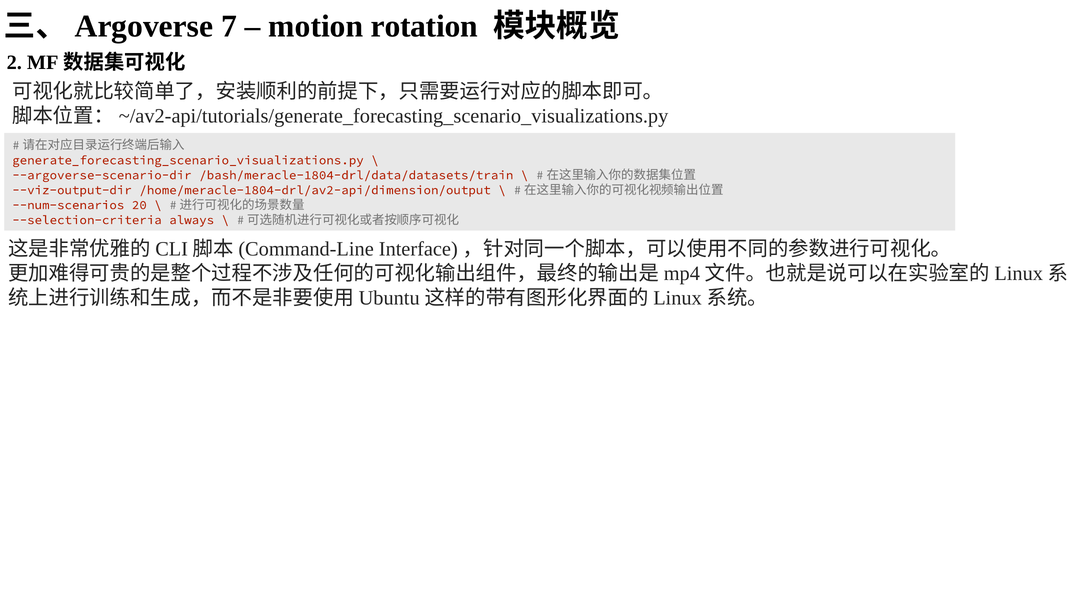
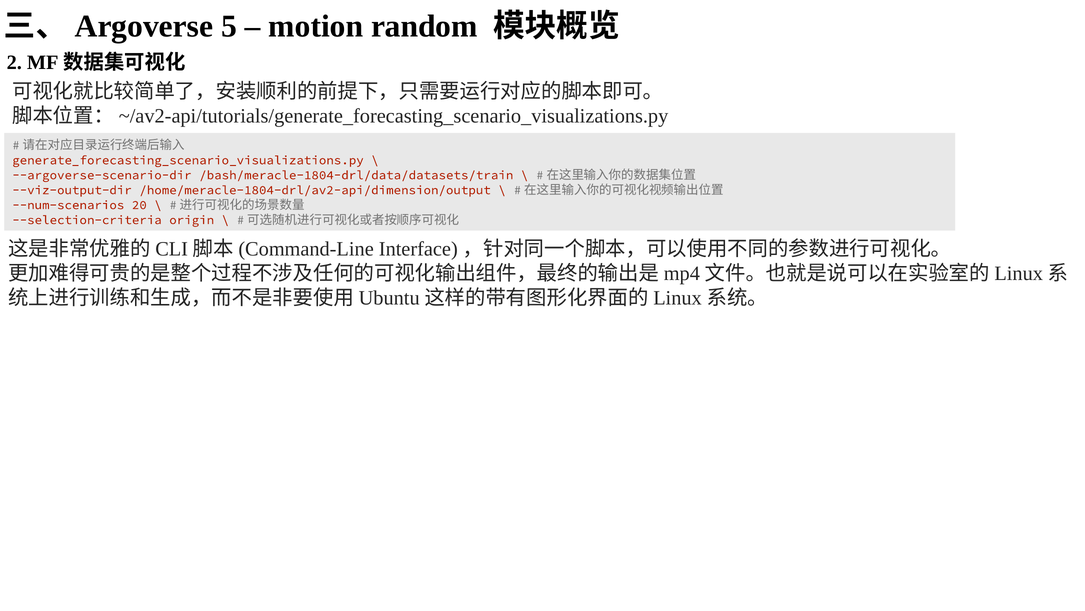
7: 7 -> 5
rotation: rotation -> random
always: always -> origin
